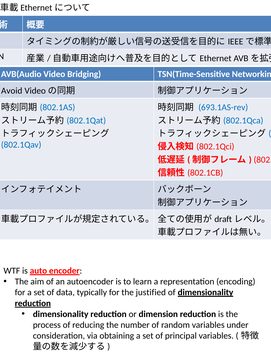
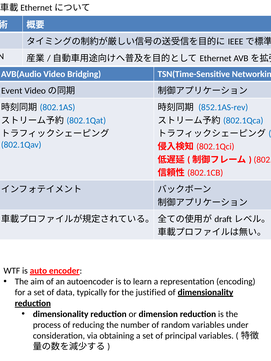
Avoid: Avoid -> Event
693.1AS-rev: 693.1AS-rev -> 852.1AS-rev
